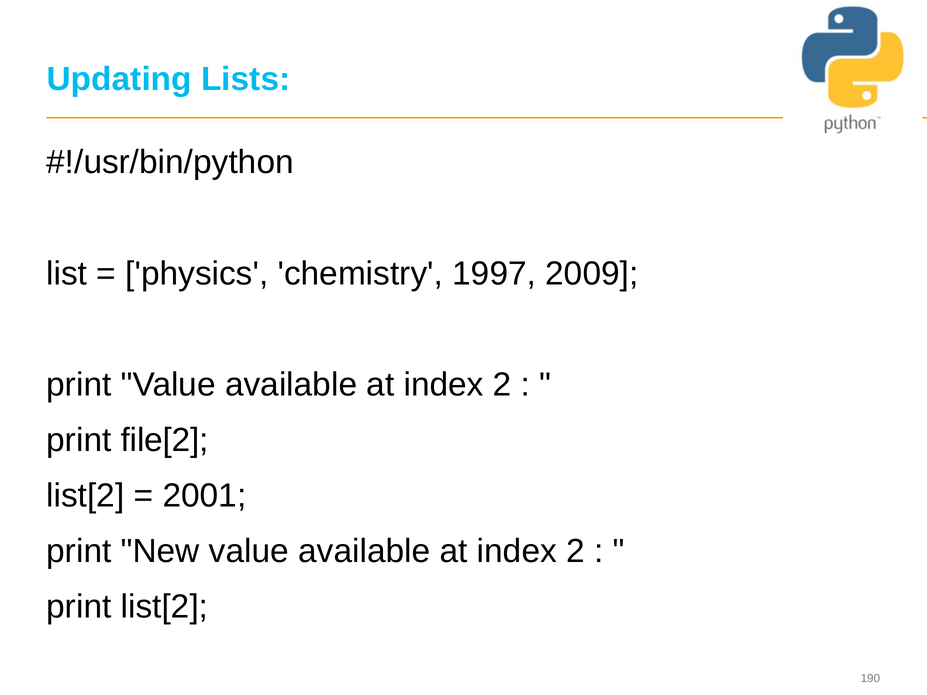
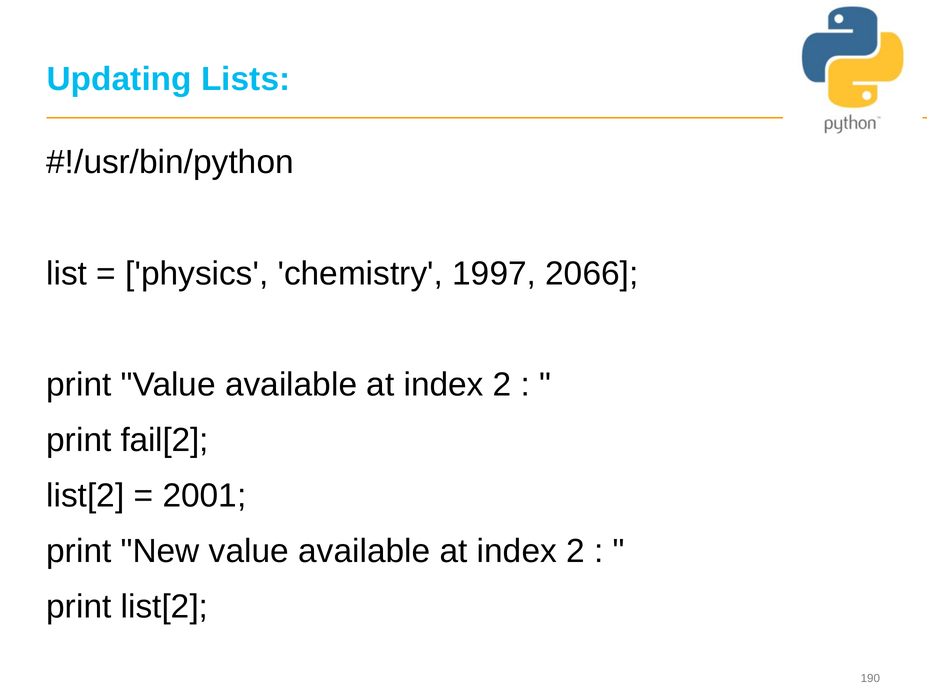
2009: 2009 -> 2066
file[2: file[2 -> fail[2
